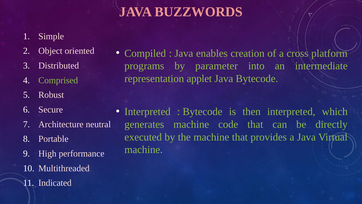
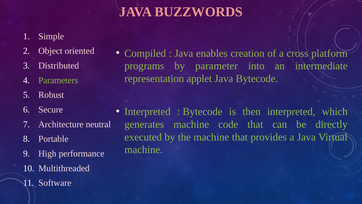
Comprised: Comprised -> Parameters
Indicated: Indicated -> Software
